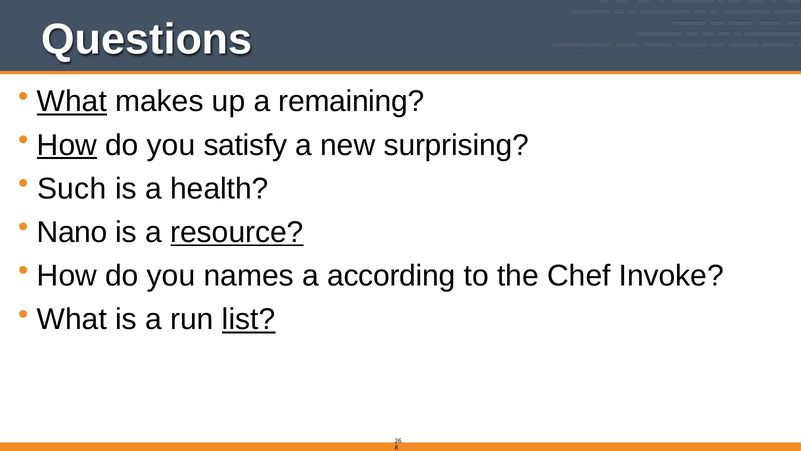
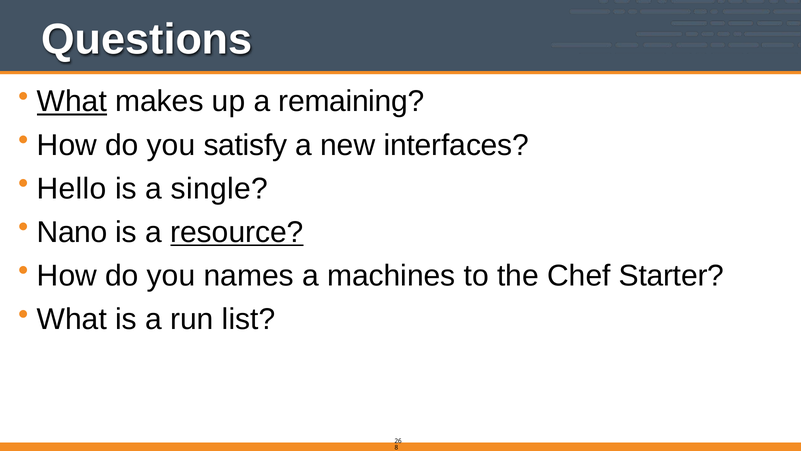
How at (67, 145) underline: present -> none
surprising: surprising -> interfaces
Such: Such -> Hello
health: health -> single
according: according -> machines
Invoke: Invoke -> Starter
list underline: present -> none
